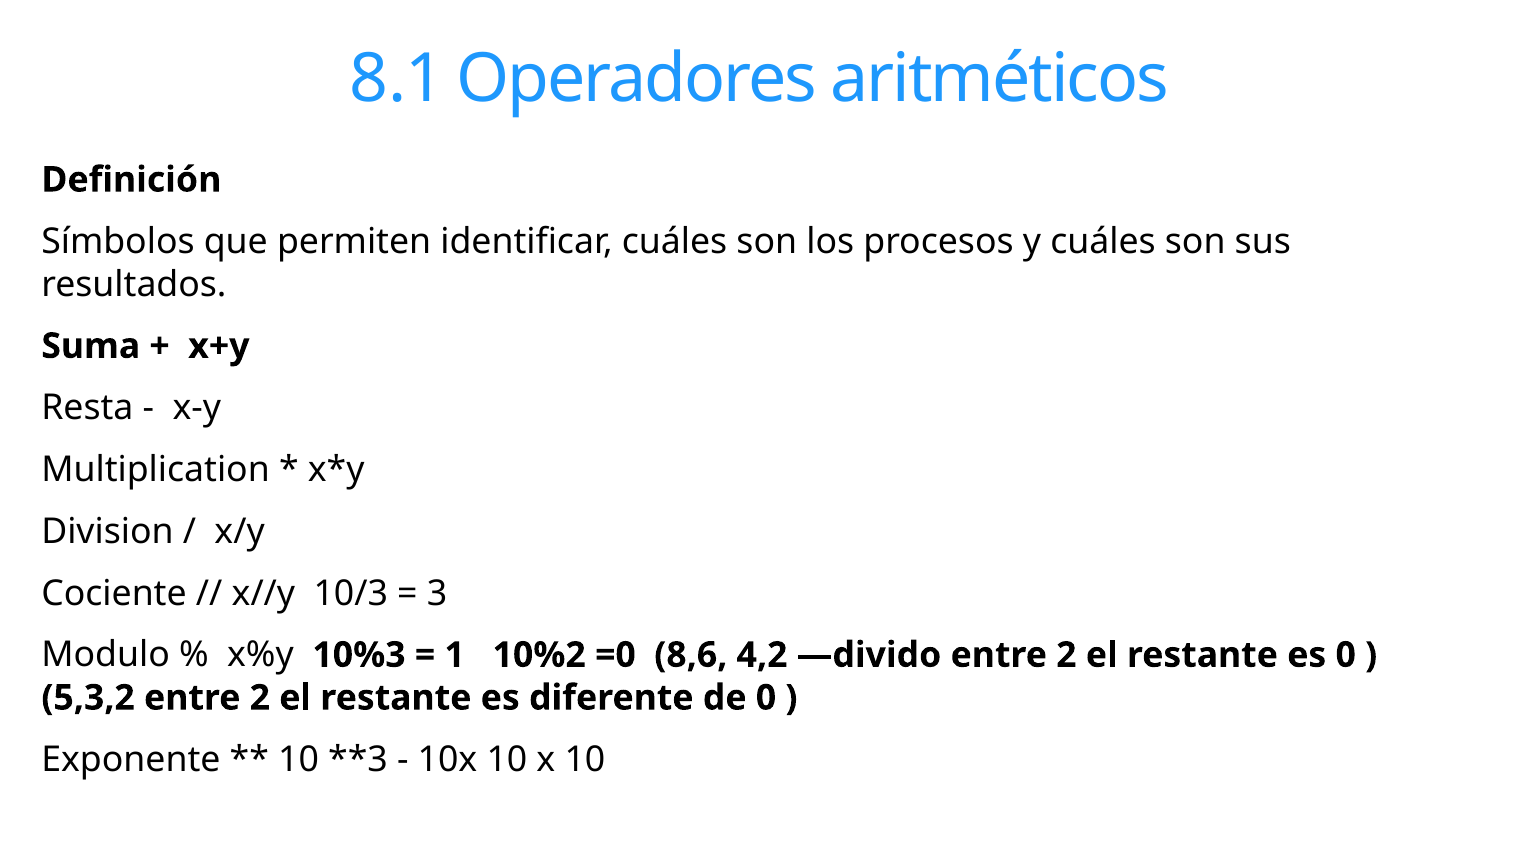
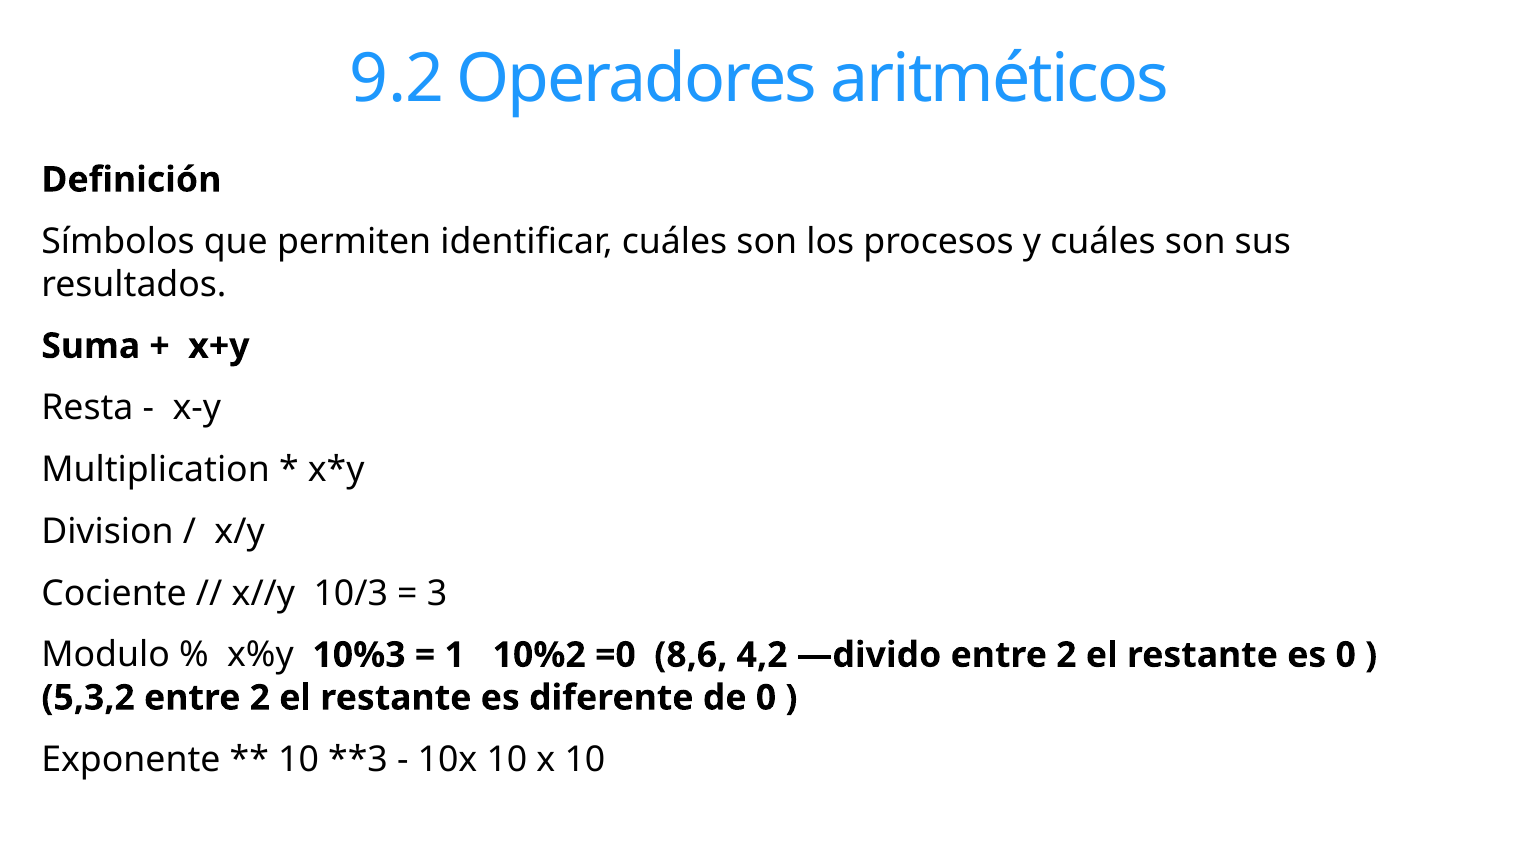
8.1: 8.1 -> 9.2
